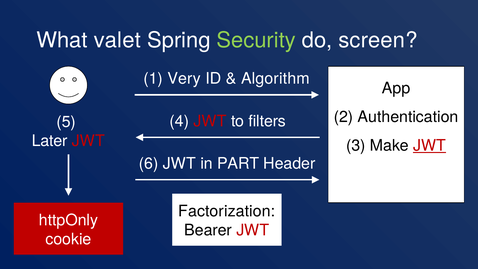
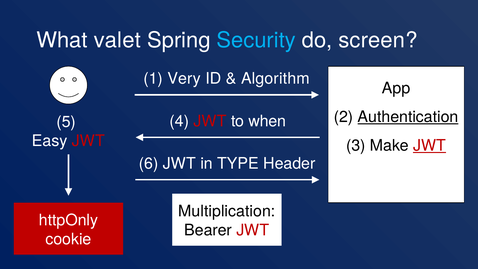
Security colour: light green -> light blue
Authentication underline: none -> present
filters: filters -> when
Later: Later -> Easy
PART: PART -> TYPE
Factorization: Factorization -> Multiplication
